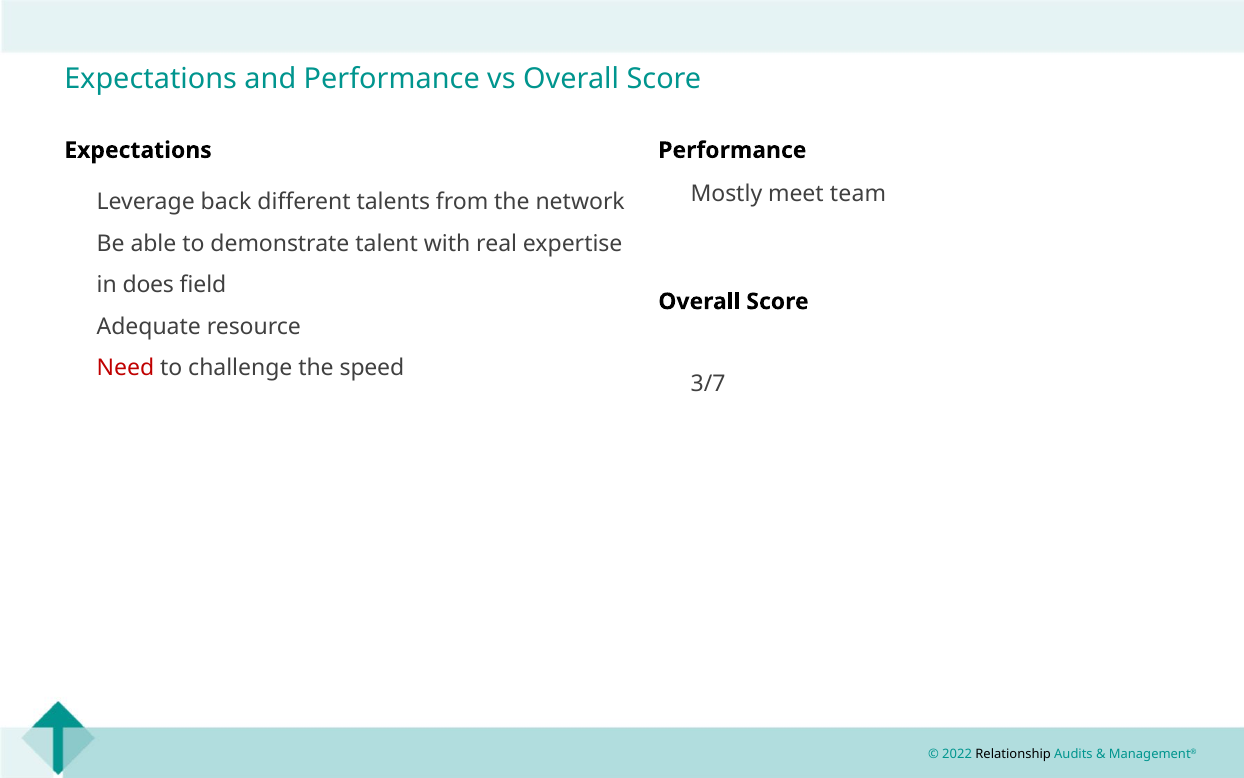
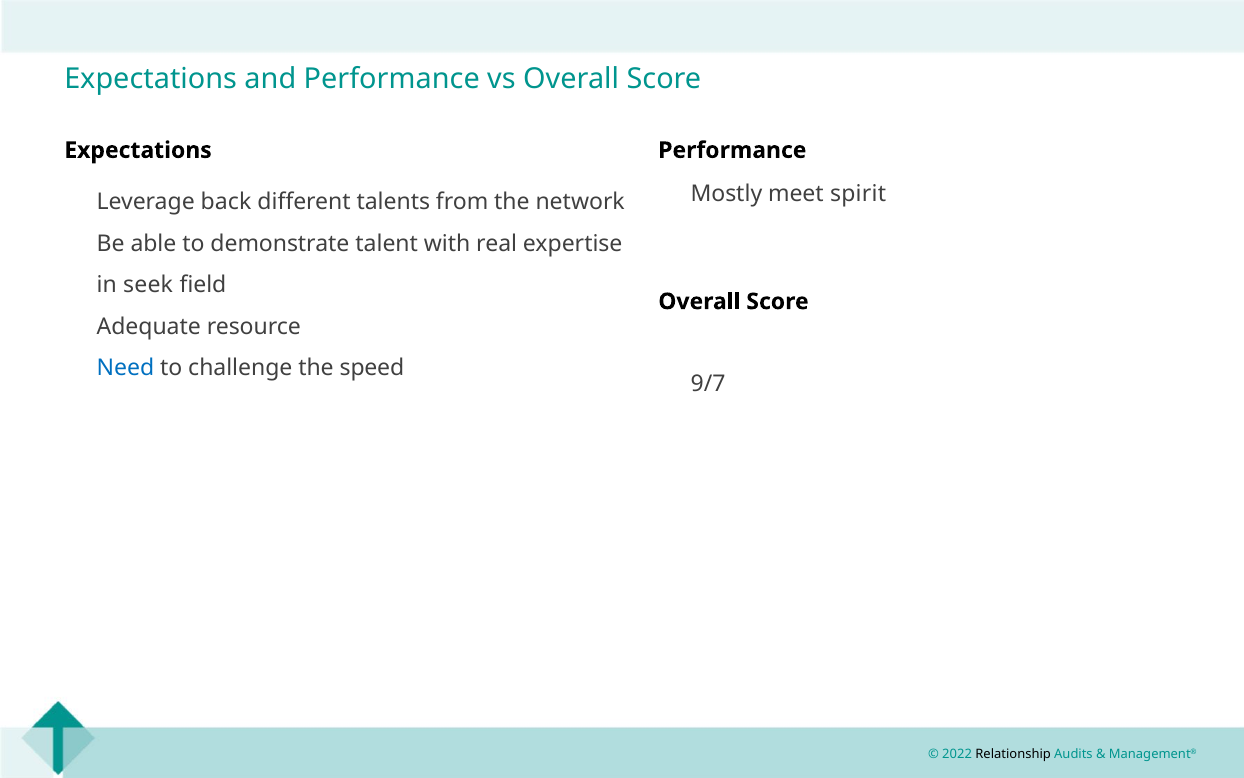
team: team -> spirit
does: does -> seek
Need colour: red -> blue
3/7: 3/7 -> 9/7
